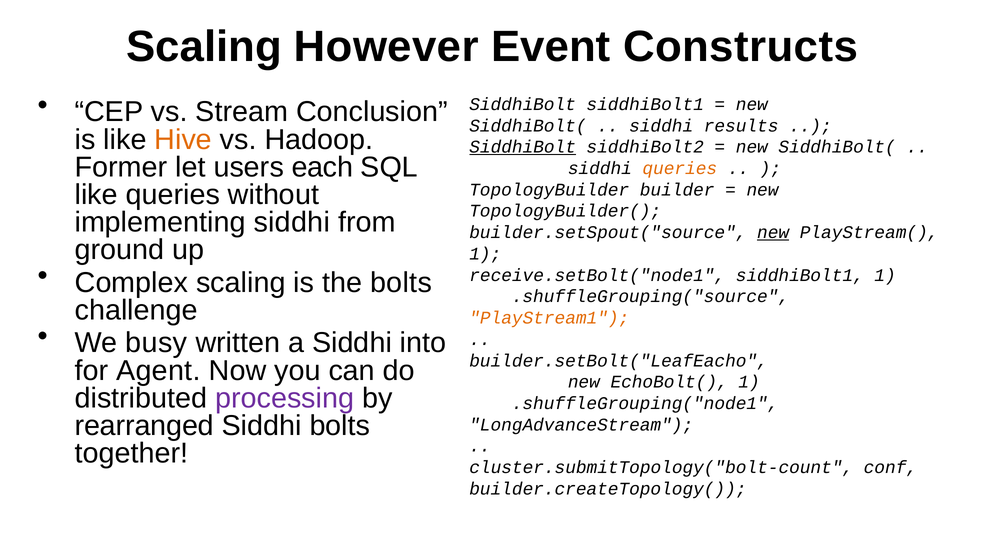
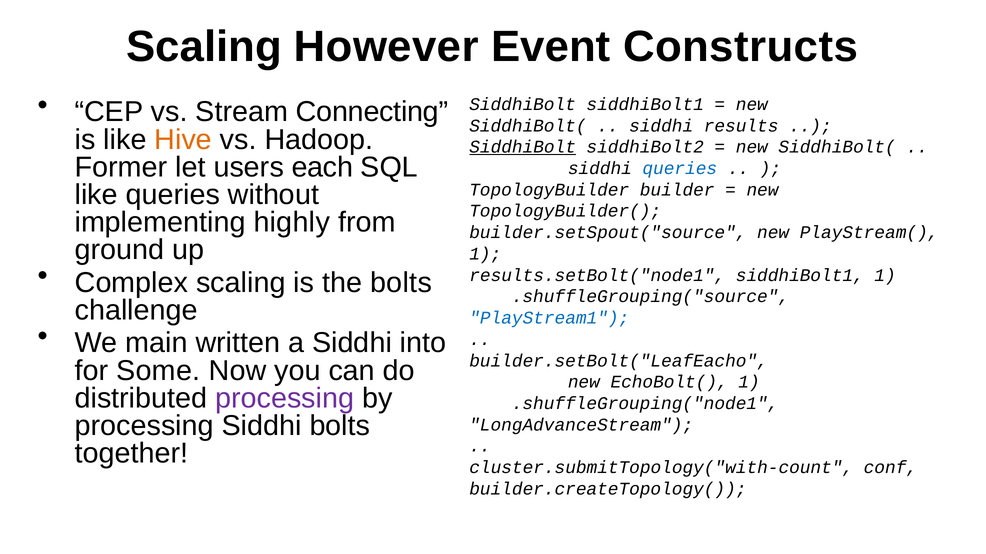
Conclusion: Conclusion -> Connecting
queries at (680, 169) colour: orange -> blue
implementing siddhi: siddhi -> highly
new at (773, 233) underline: present -> none
receive.setBolt("node1: receive.setBolt("node1 -> results.setBolt("node1
PlayStream1 colour: orange -> blue
busy: busy -> main
Agent: Agent -> Some
rearranged at (144, 426): rearranged -> processing
cluster.submitTopology("bolt-count: cluster.submitTopology("bolt-count -> cluster.submitTopology("with-count
